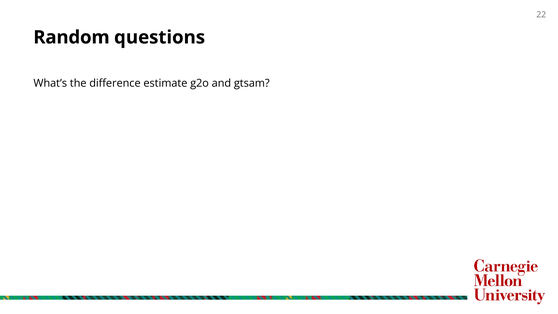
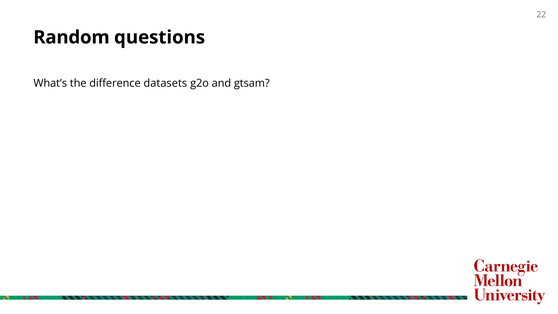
estimate: estimate -> datasets
